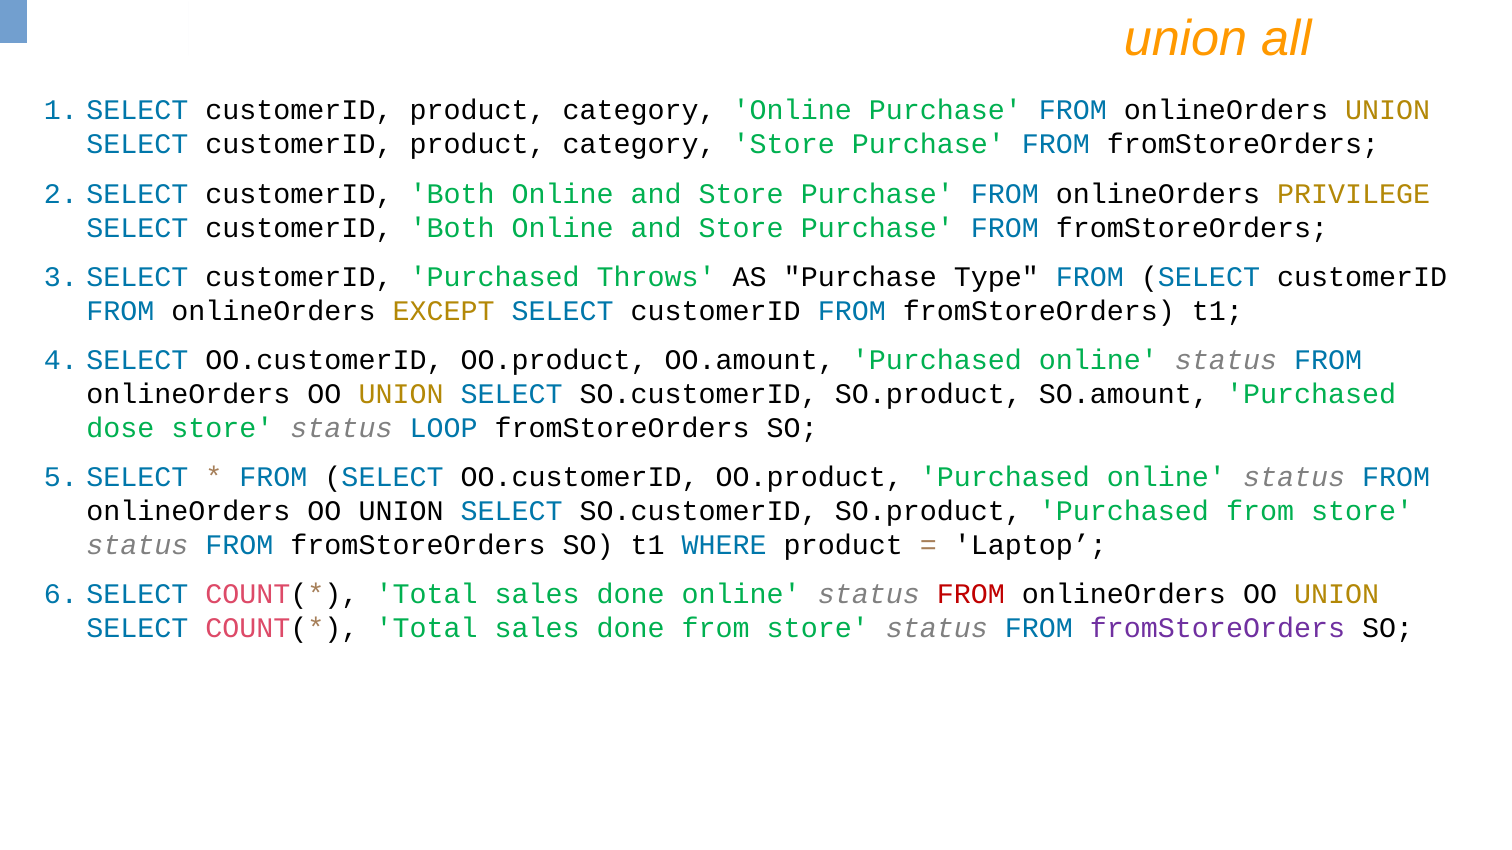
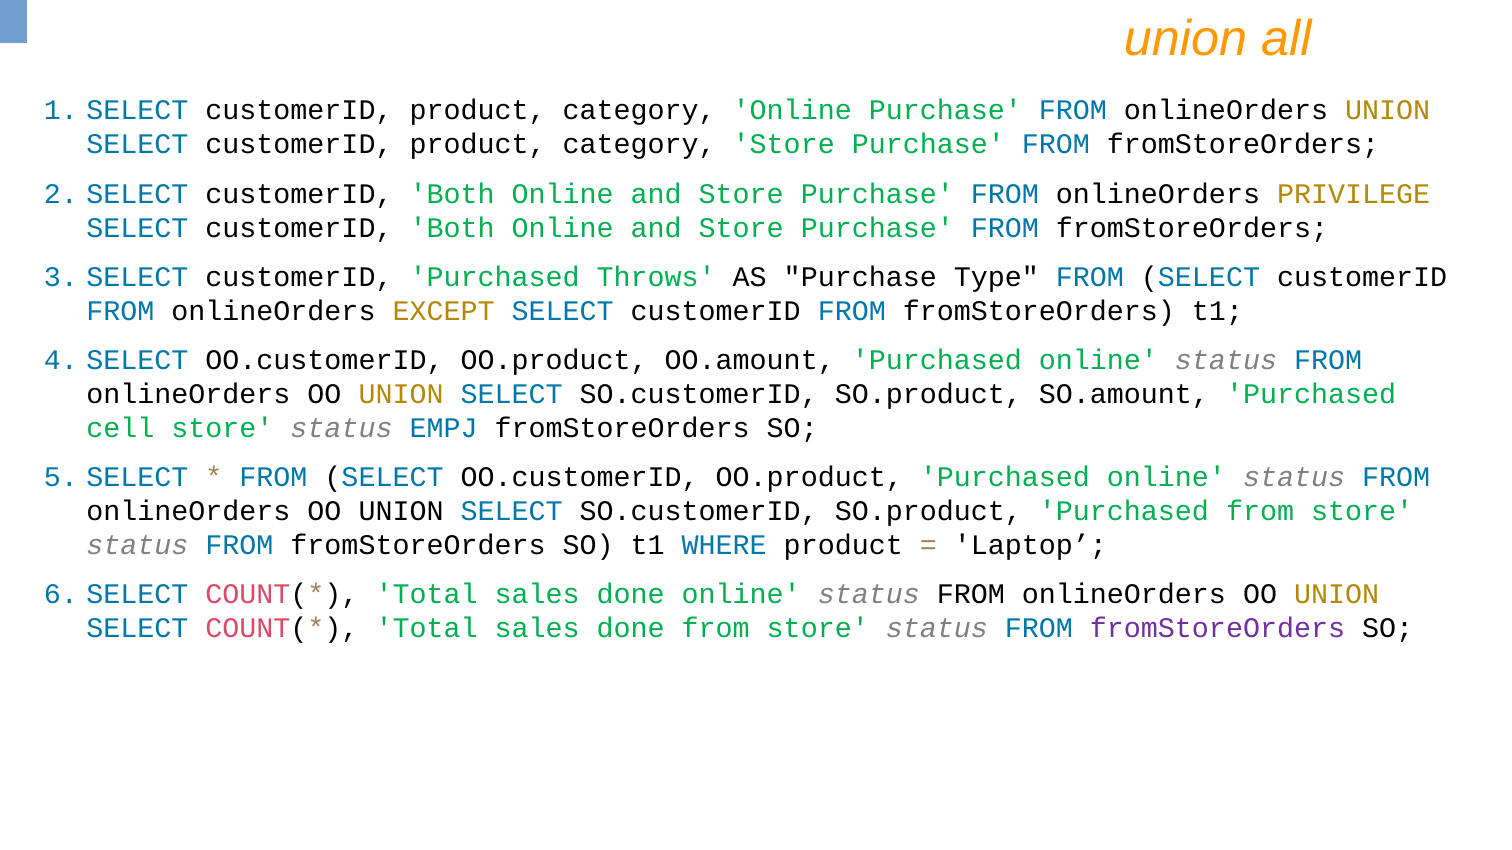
dose: dose -> cell
LOOP: LOOP -> EMPJ
FROM at (971, 594) colour: red -> black
